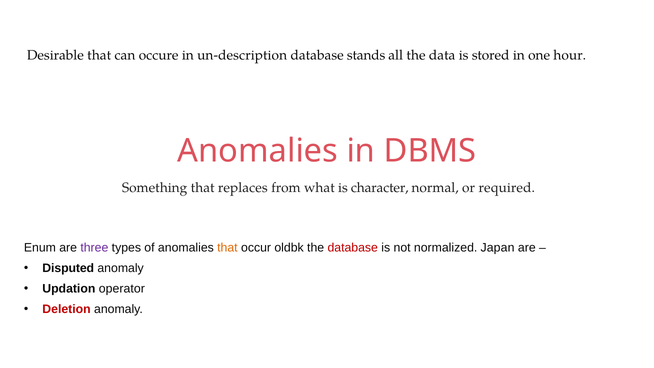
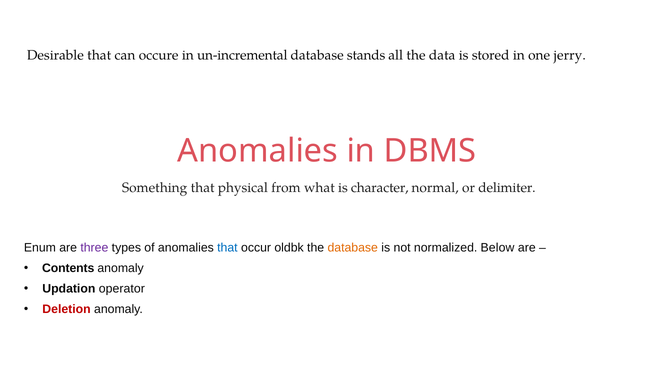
un-description: un-description -> un-incremental
hour: hour -> jerry
replaces: replaces -> physical
required: required -> delimiter
that at (227, 248) colour: orange -> blue
database at (353, 248) colour: red -> orange
Japan: Japan -> Below
Disputed: Disputed -> Contents
